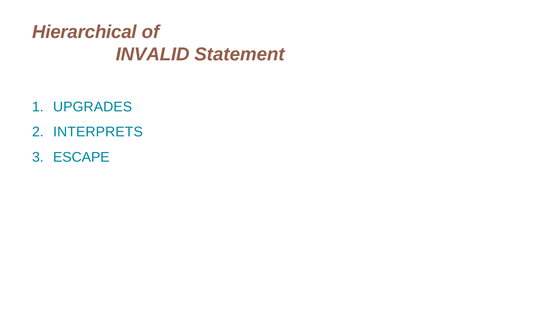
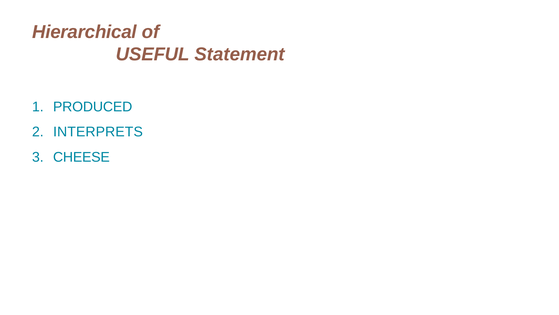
INVALID: INVALID -> USEFUL
UPGRADES: UPGRADES -> PRODUCED
ESCAPE: ESCAPE -> CHEESE
